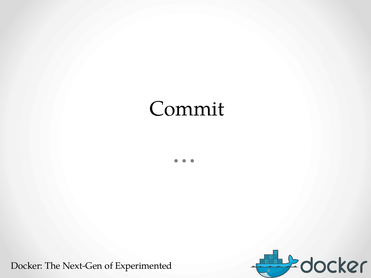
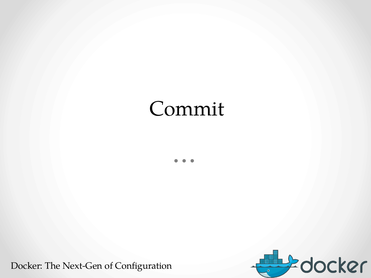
Experimented: Experimented -> Configuration
